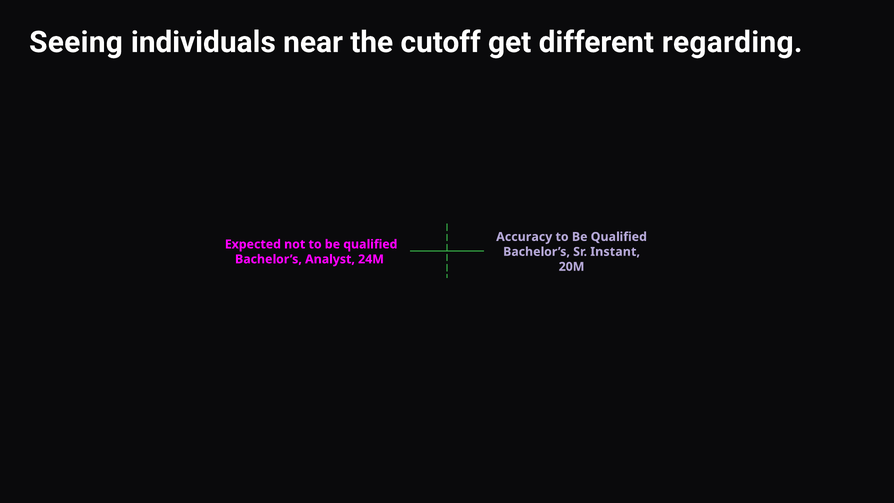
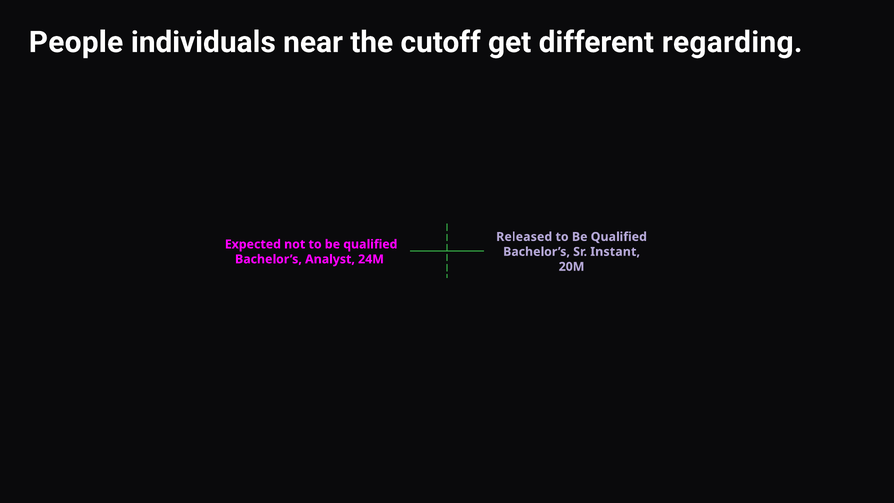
Seeing: Seeing -> People
Accuracy: Accuracy -> Released
